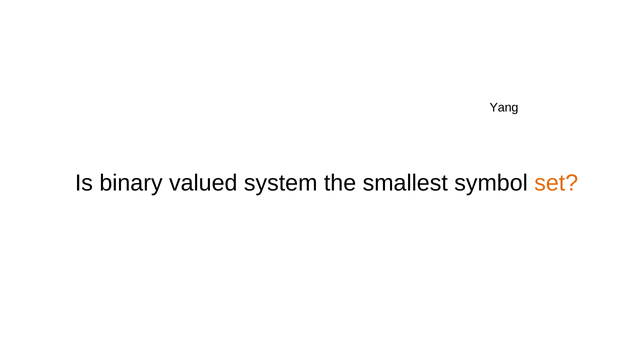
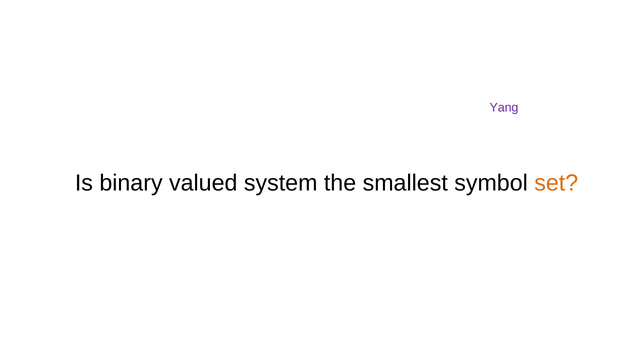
Yang colour: black -> purple
